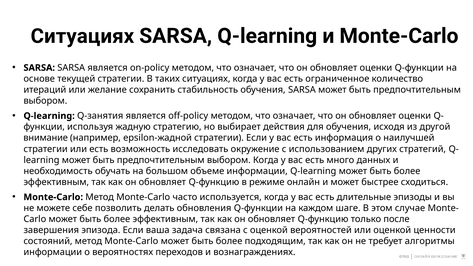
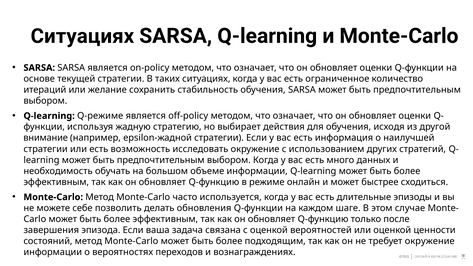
Q-занятия: Q-занятия -> Q-режиме
требует алгоритмы: алгоритмы -> окружение
